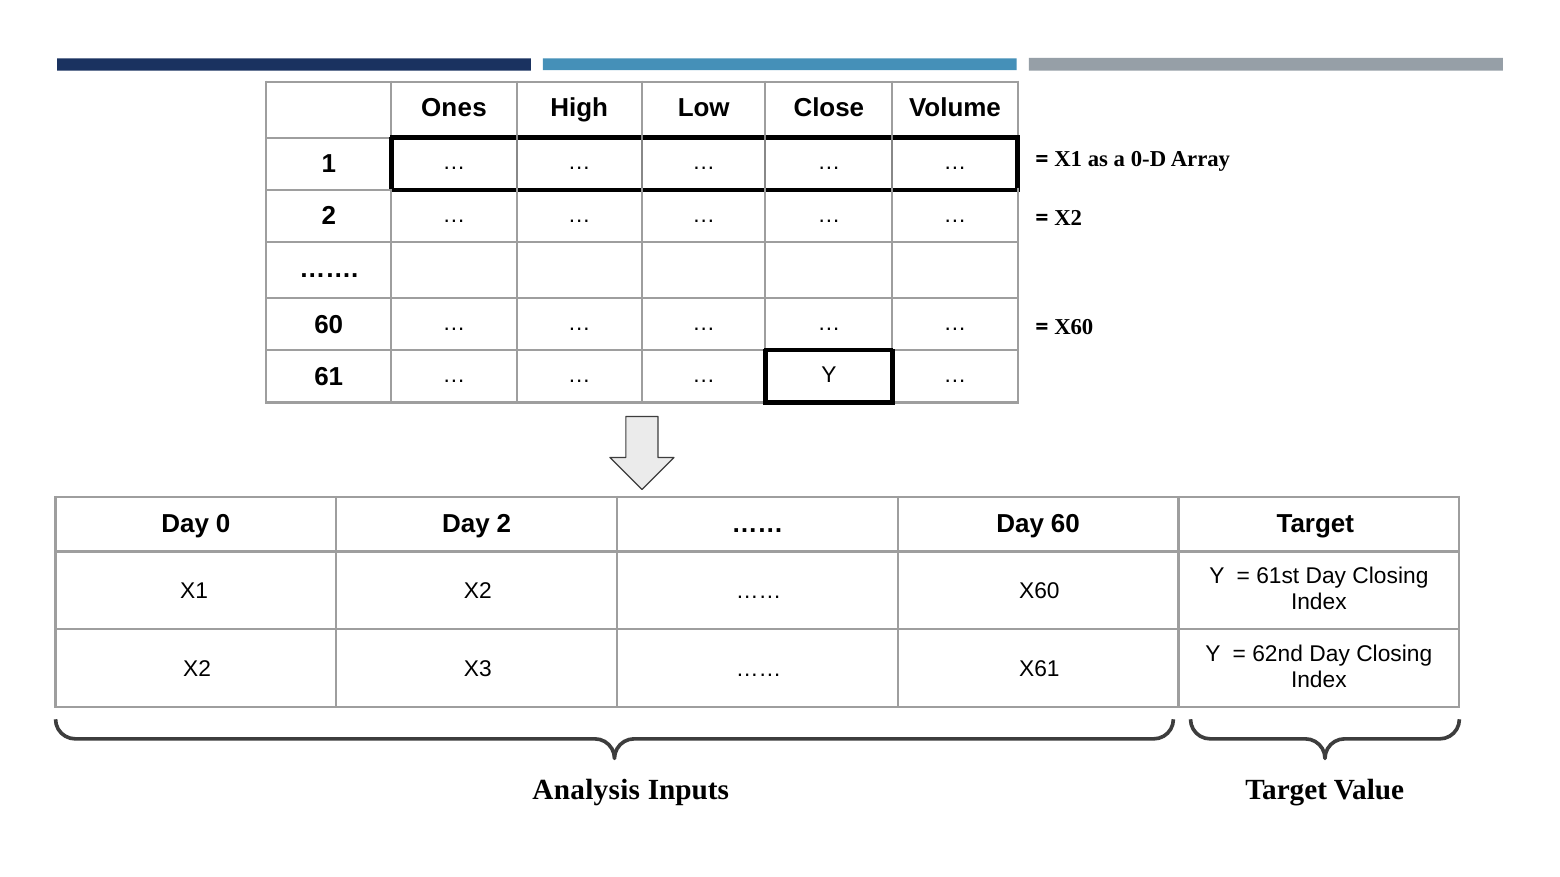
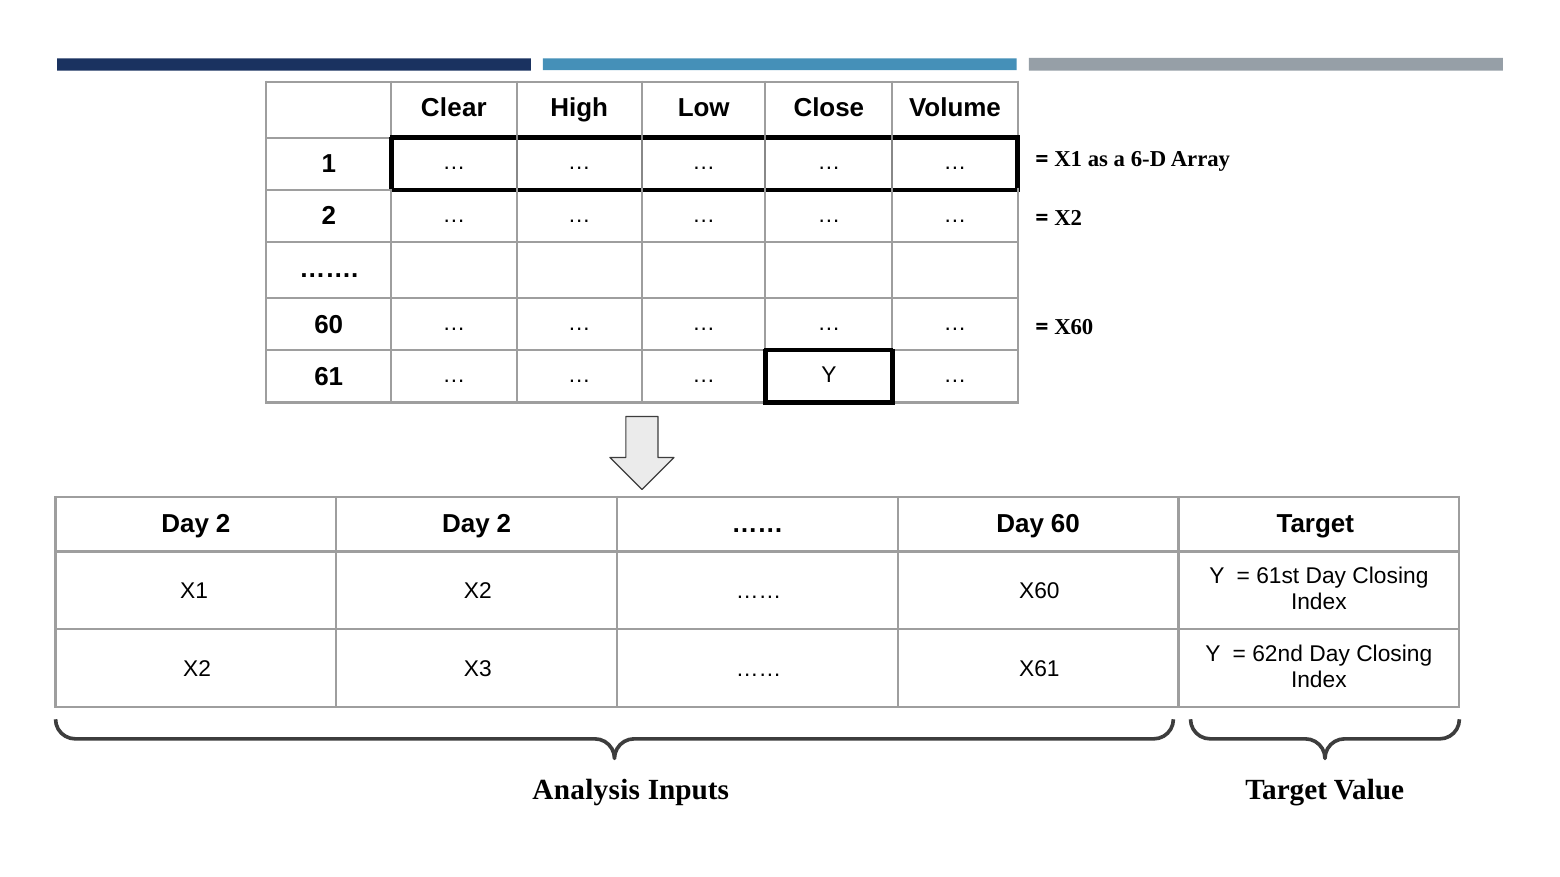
Ones: Ones -> Clear
0-D: 0-D -> 6-D
0 at (223, 524): 0 -> 2
